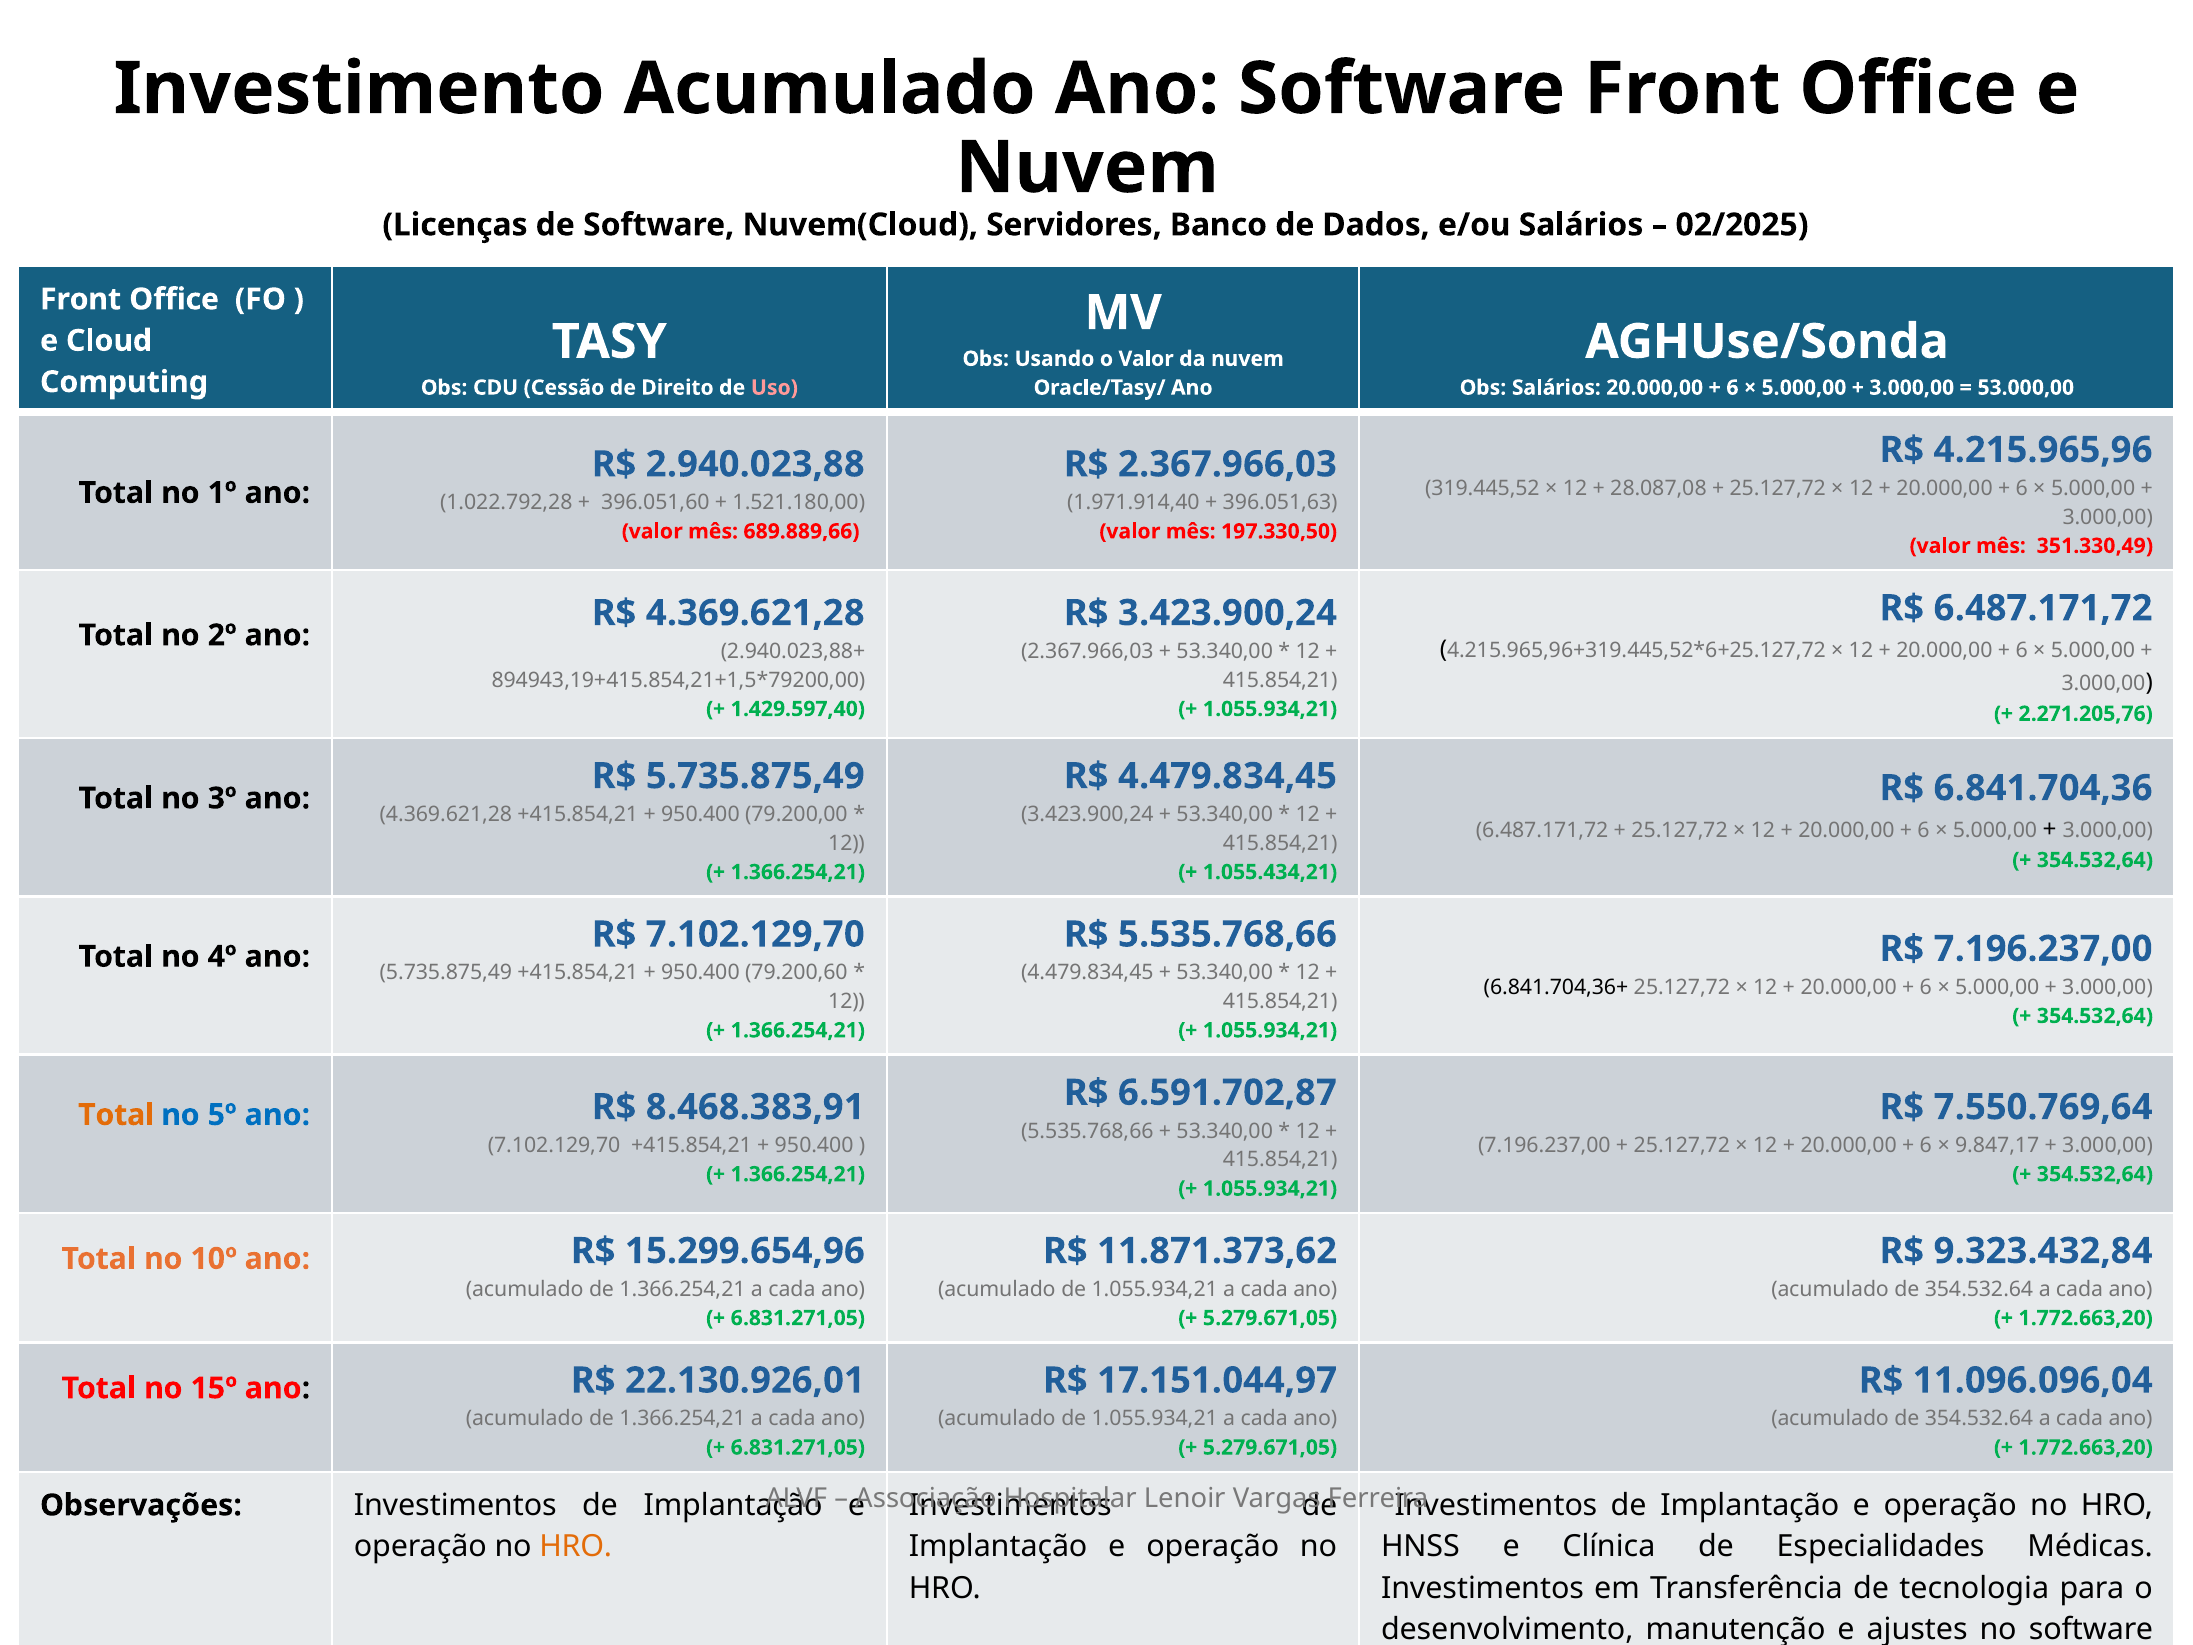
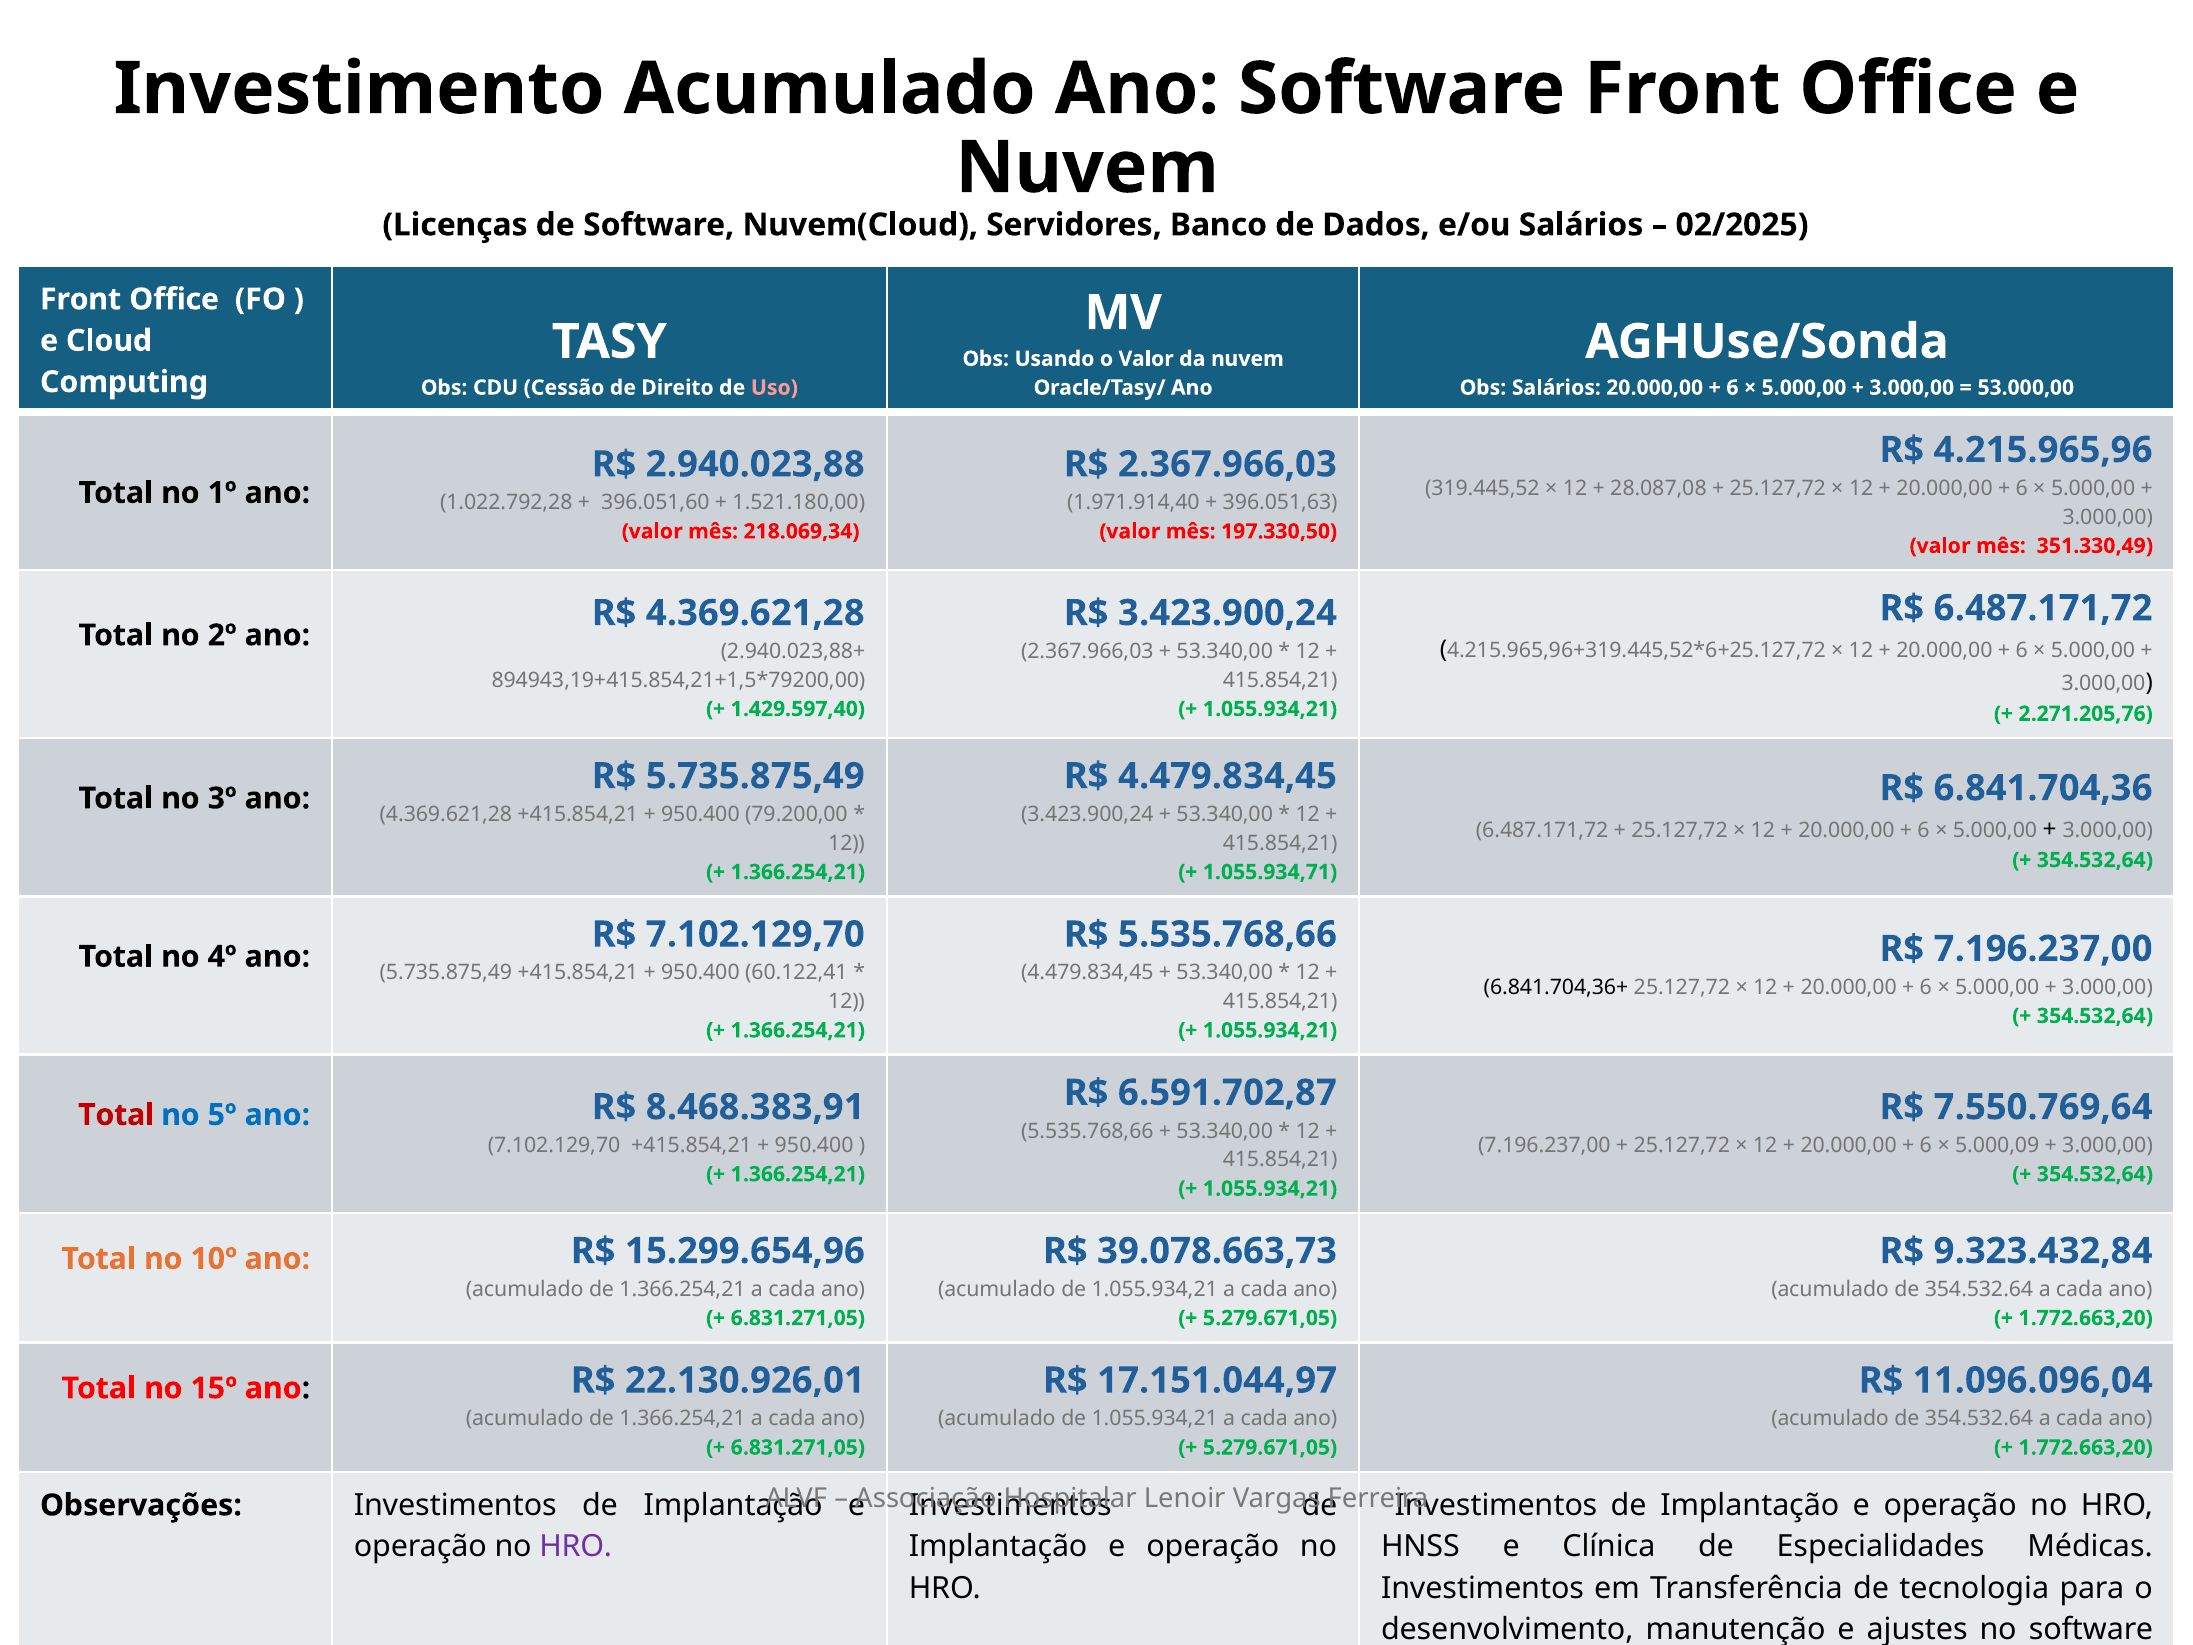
689.889,66: 689.889,66 -> 218.069,34
1.055.434,21: 1.055.434,21 -> 1.055.934,71
79.200,60: 79.200,60 -> 60.122,41
Total at (116, 1115) colour: orange -> red
9.847,17: 9.847,17 -> 5.000,09
11.871.373,62: 11.871.373,62 -> 39.078.663,73
HRO at (576, 1546) colour: orange -> purple
